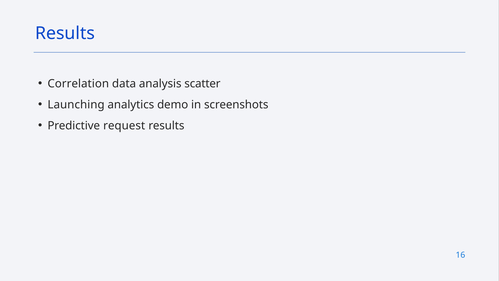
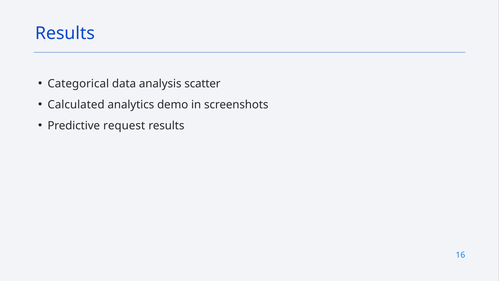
Correlation: Correlation -> Categorical
Launching: Launching -> Calculated
